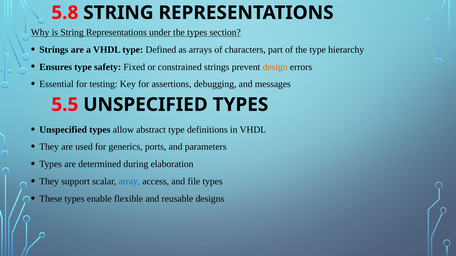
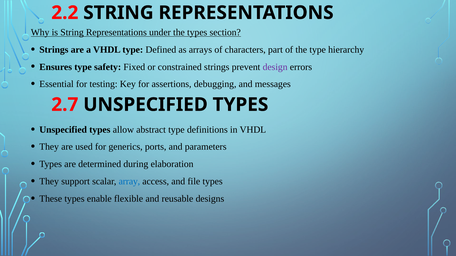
5.8: 5.8 -> 2.2
design colour: orange -> purple
5.5: 5.5 -> 2.7
